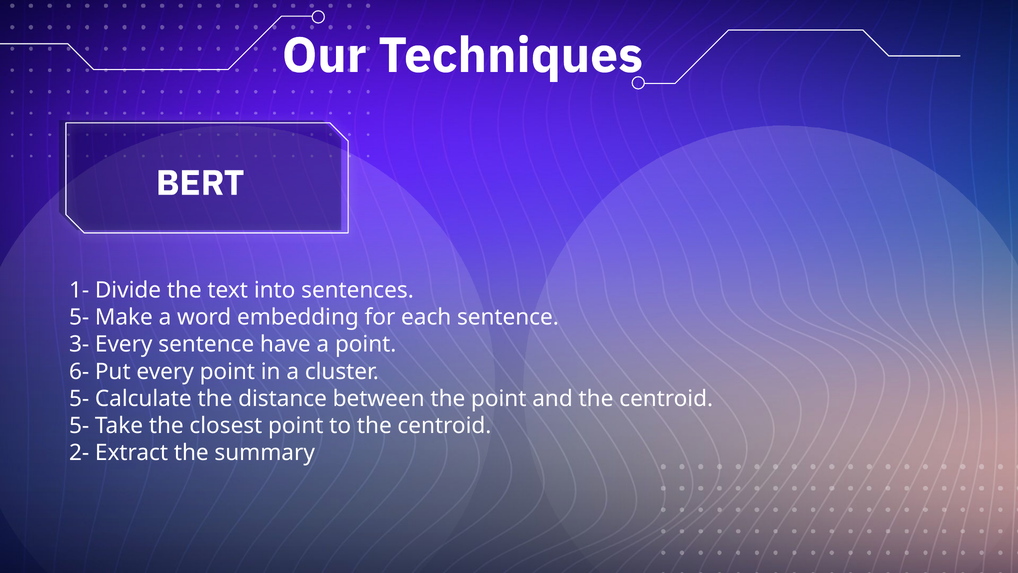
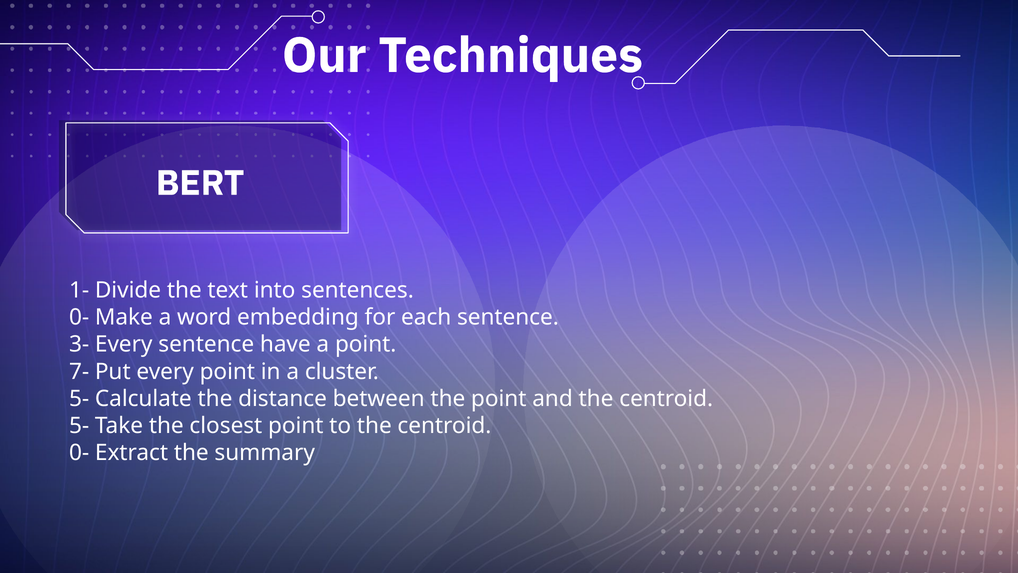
5- at (79, 317): 5- -> 0-
6-: 6- -> 7-
2- at (79, 453): 2- -> 0-
